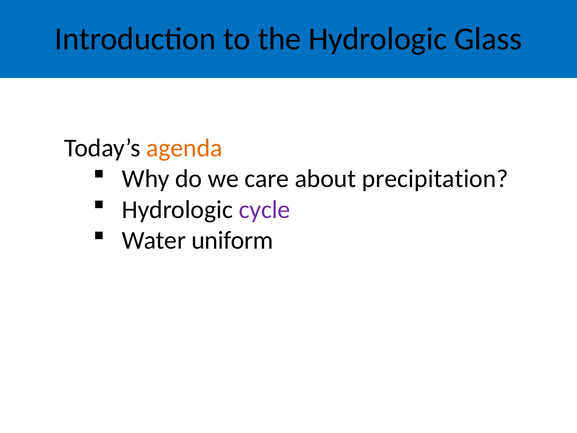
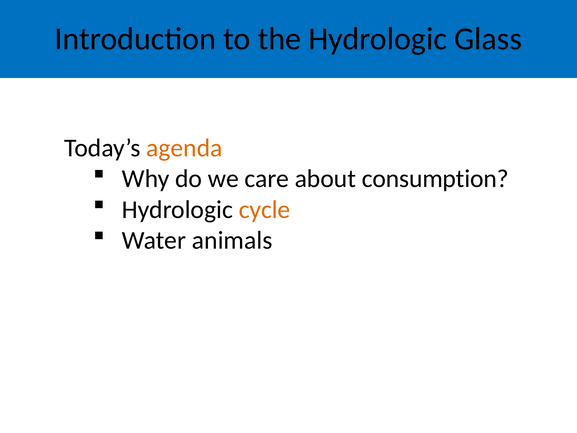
precipitation: precipitation -> consumption
cycle colour: purple -> orange
uniform: uniform -> animals
